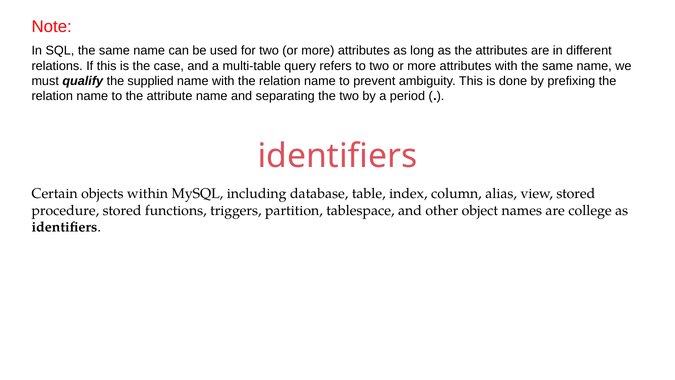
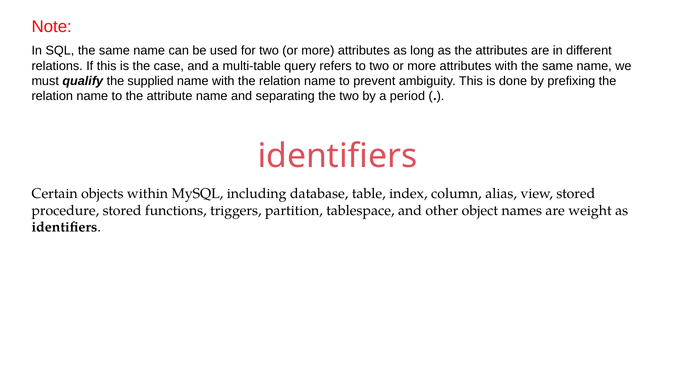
college: college -> weight
